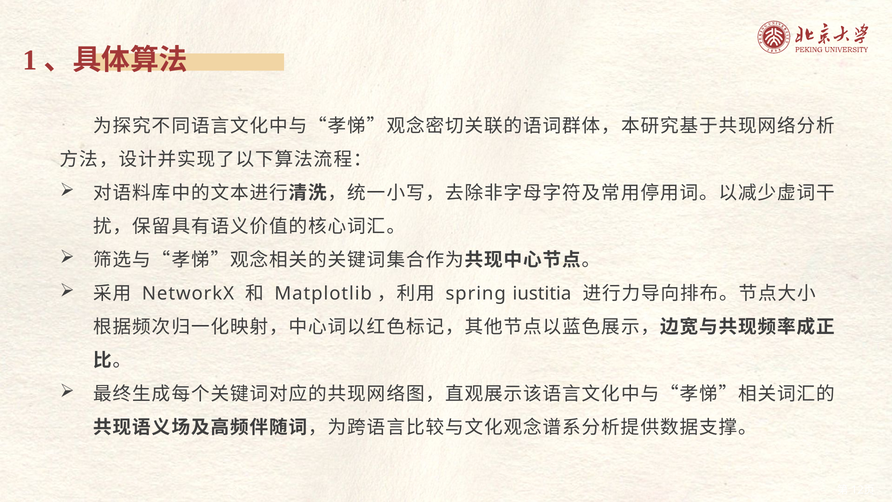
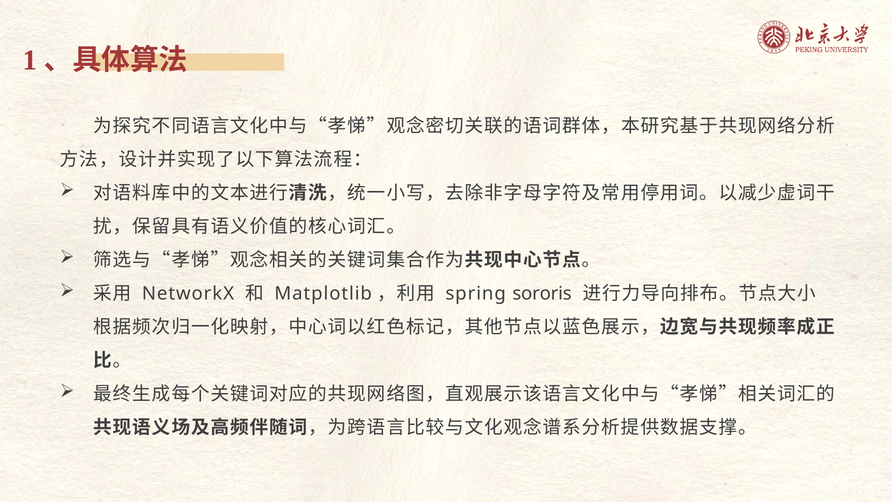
iustitia: iustitia -> sororis
